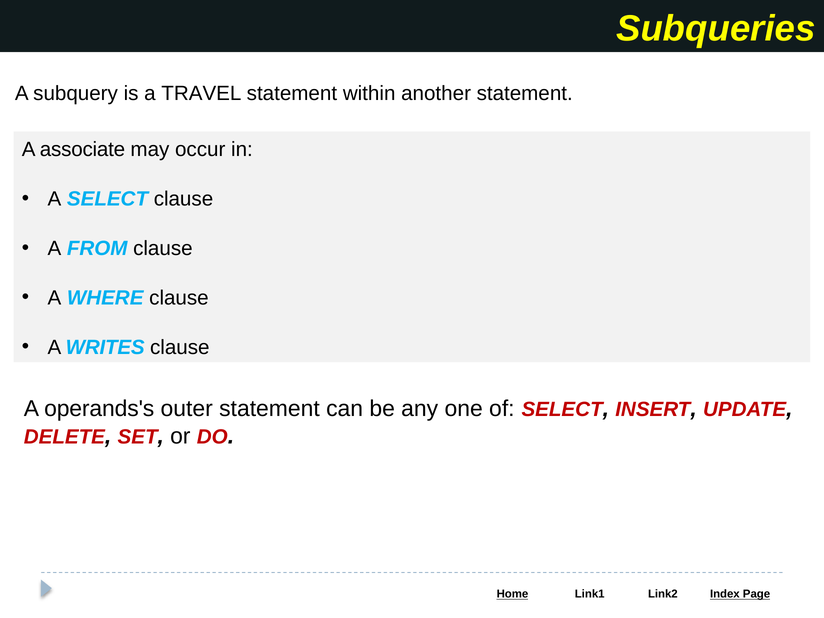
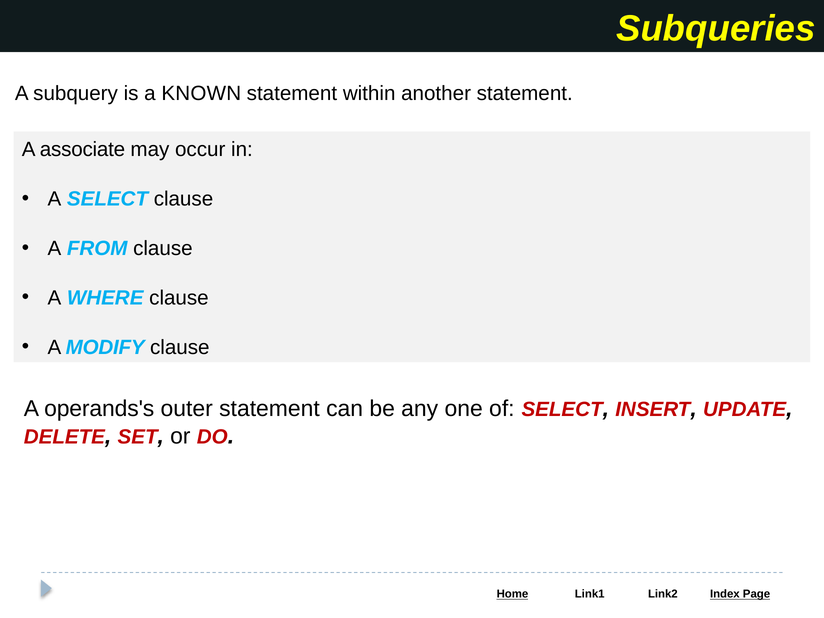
TRAVEL: TRAVEL -> KNOWN
WRITES: WRITES -> MODIFY
